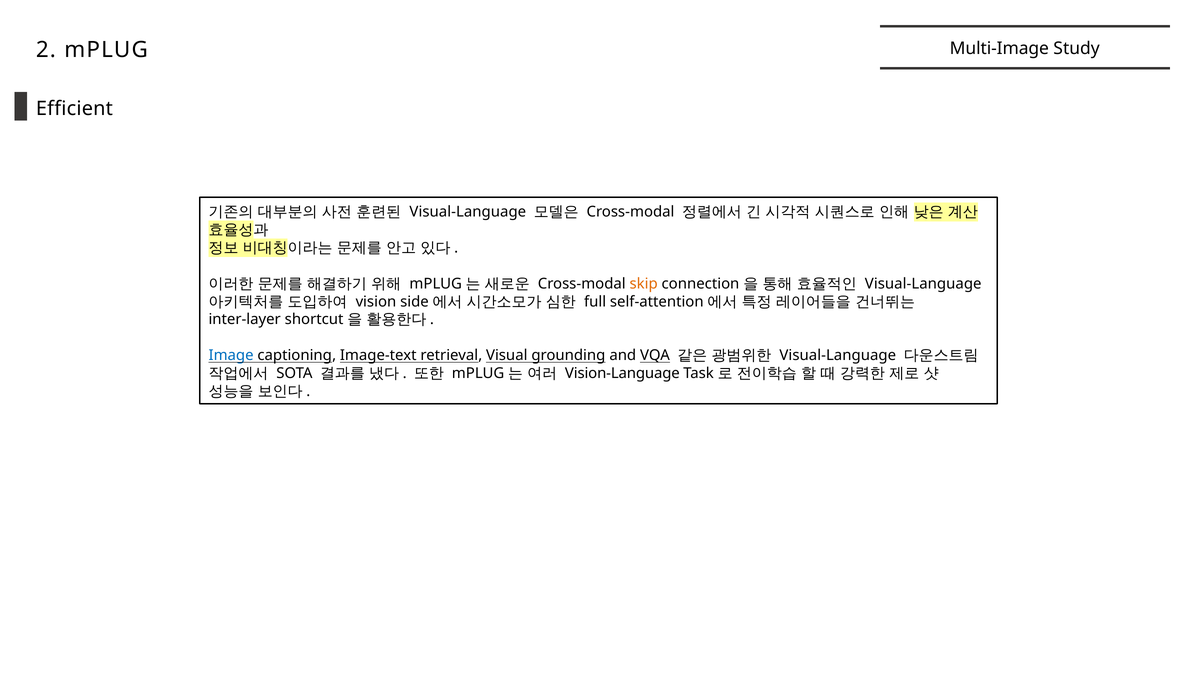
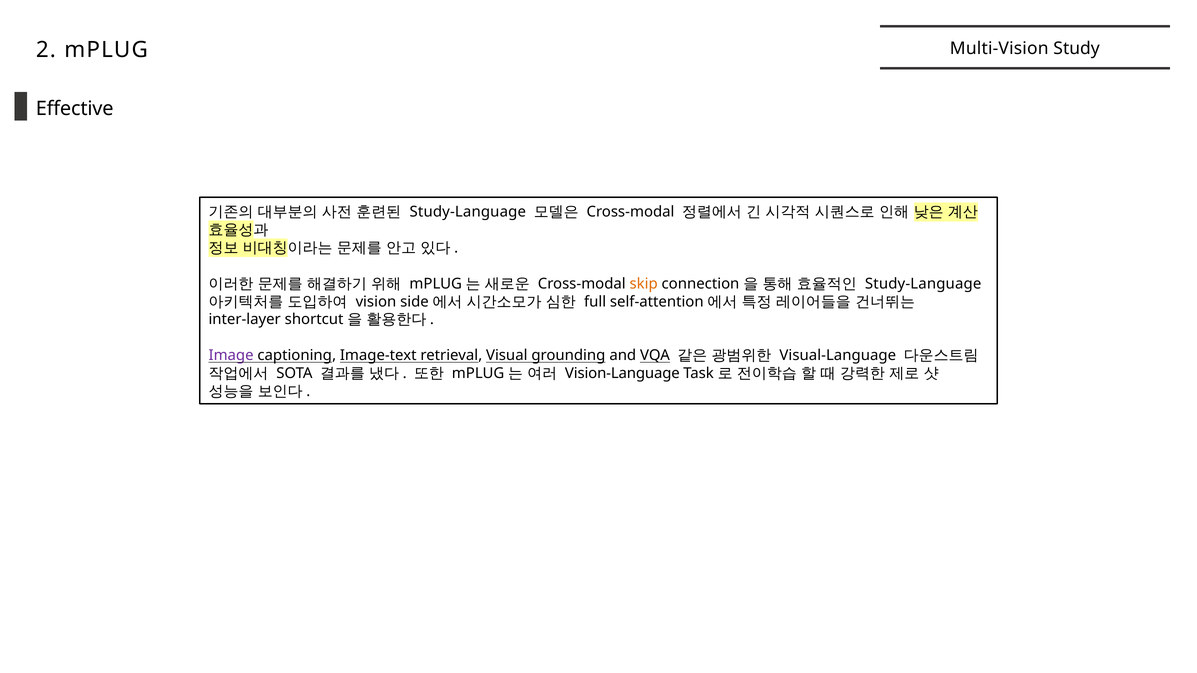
Multi-Image: Multi-Image -> Multi-Vision
Efficient: Efficient -> Effective
Visual-Language at (468, 212): Visual-Language -> Study-Language
Visual-Language at (923, 284): Visual-Language -> Study-Language
Image colour: blue -> purple
